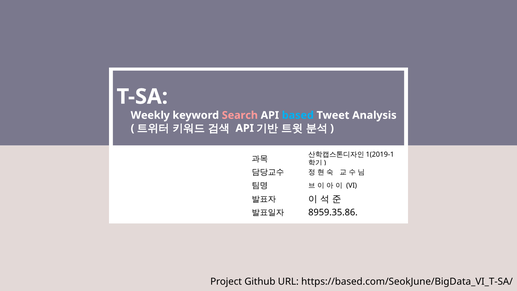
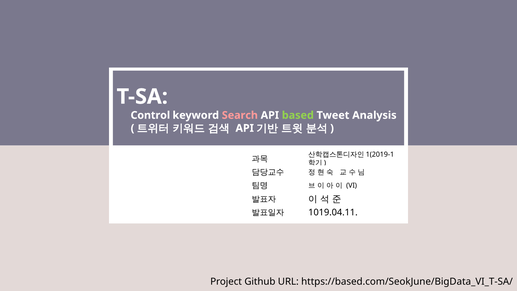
Weekly: Weekly -> Control
based colour: light blue -> light green
8959.35.86: 8959.35.86 -> 1019.04.11
